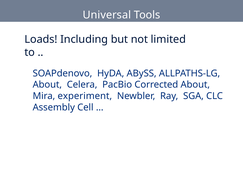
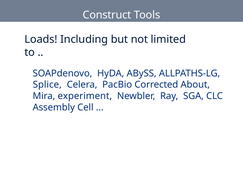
Universal: Universal -> Construct
About at (47, 85): About -> Splice
